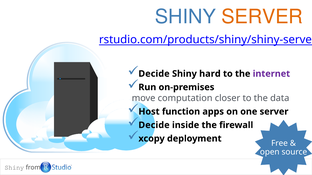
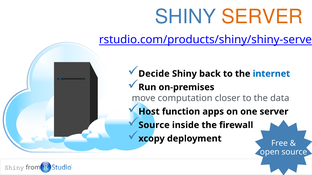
hard: hard -> back
internet colour: purple -> blue
Decide at (154, 125): Decide -> Source
